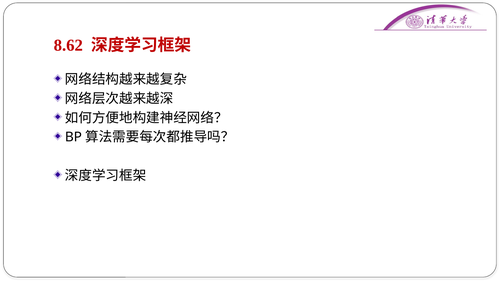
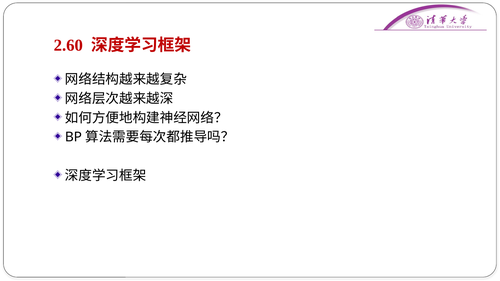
8.62: 8.62 -> 2.60
